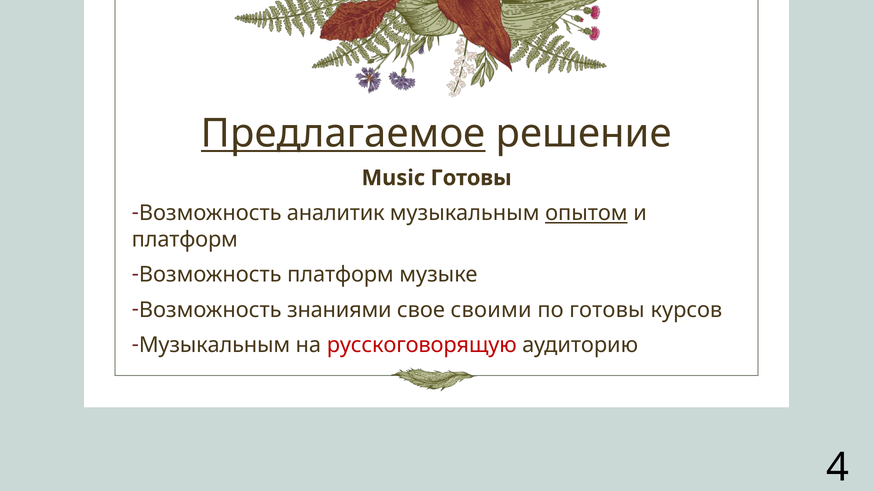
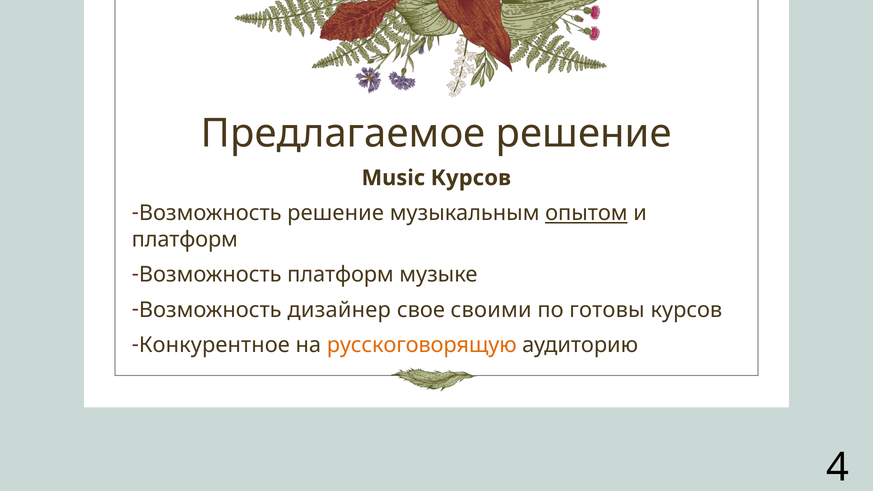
Предлагаемое underline: present -> none
Music Готовы: Готовы -> Курсов
Возможность аналитик: аналитик -> решение
знаниями: знаниями -> дизайнер
Музыкальным at (215, 345): Музыкальным -> Конкурентное
русскоговорящую colour: red -> orange
